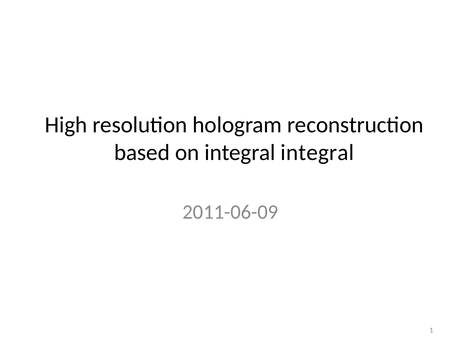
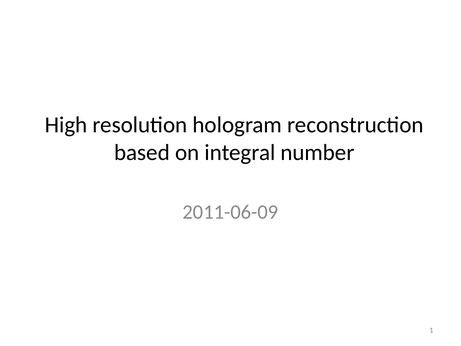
integral integral: integral -> number
